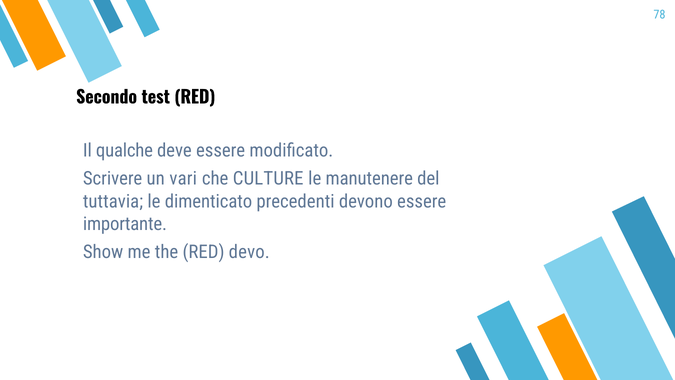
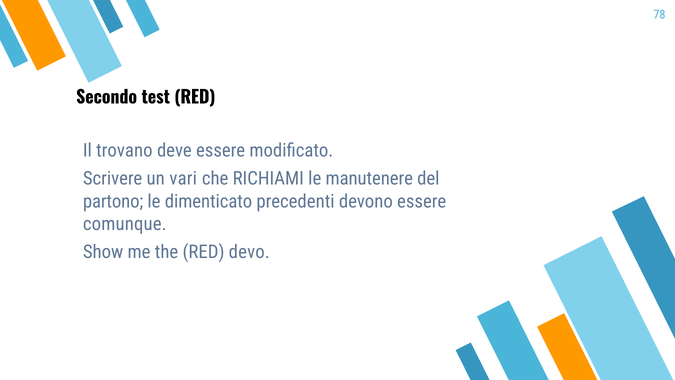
qualche: qualche -> trovano
CULTURE: CULTURE -> RICHIAMI
tuttavia: tuttavia -> partono
importante: importante -> comunque
